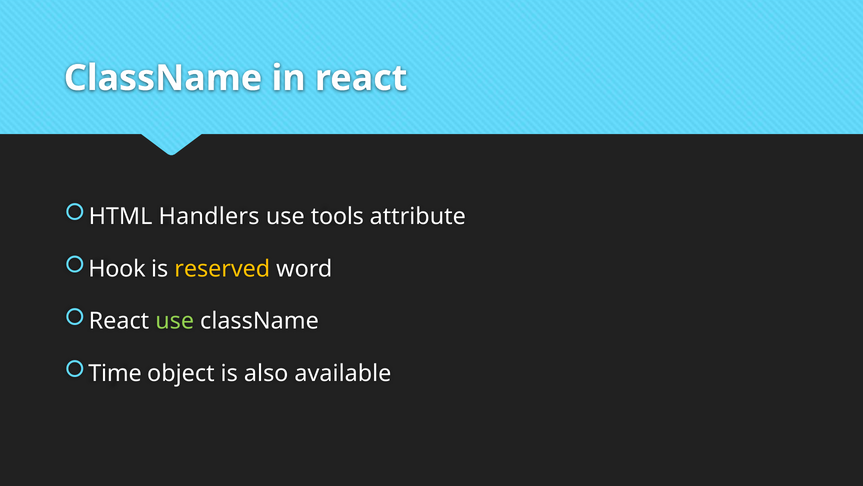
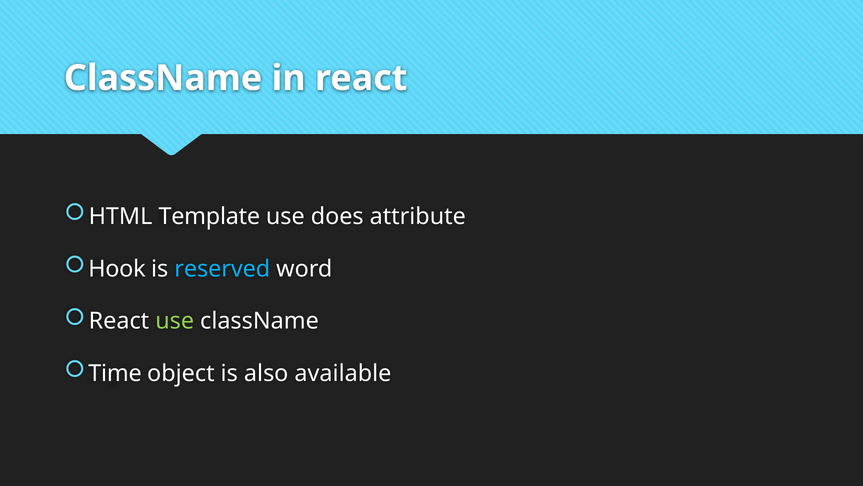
Handlers: Handlers -> Template
tools: tools -> does
reserved colour: yellow -> light blue
